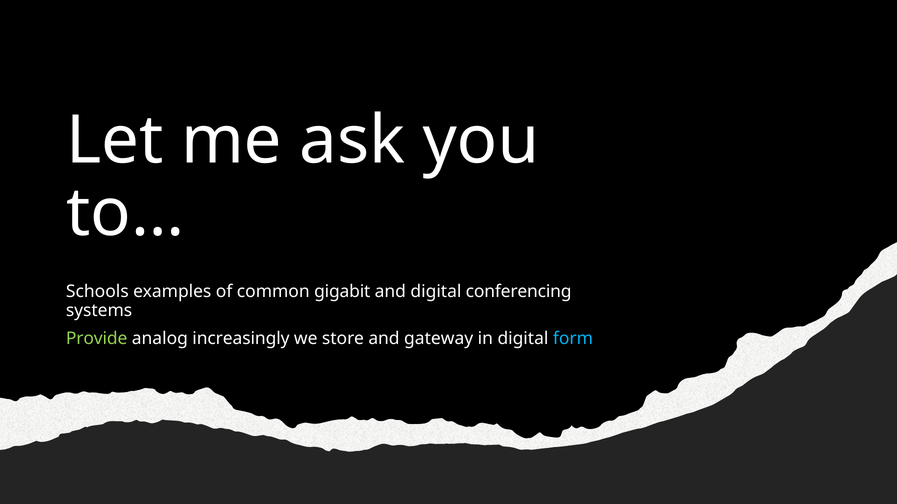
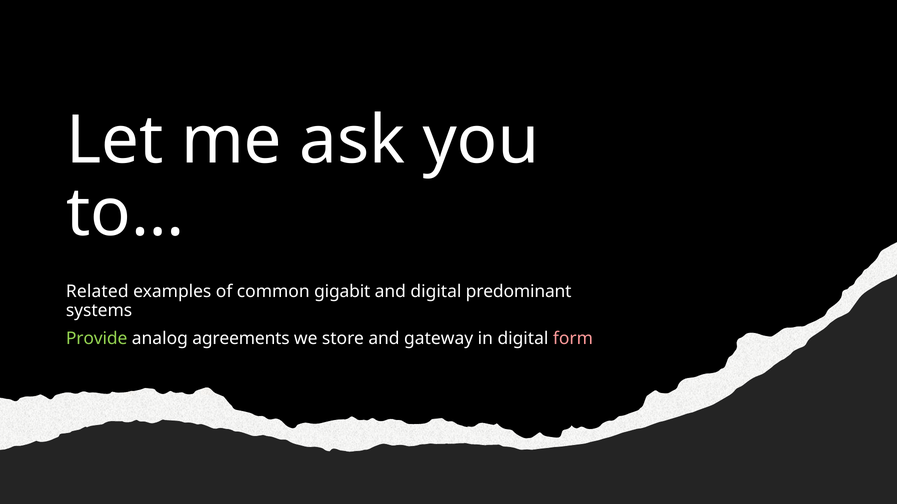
Schools: Schools -> Related
conferencing: conferencing -> predominant
increasingly: increasingly -> agreements
form colour: light blue -> pink
